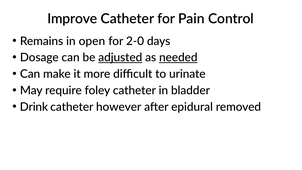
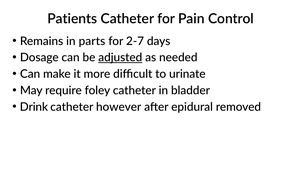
Improve: Improve -> Patients
open: open -> parts
2-0: 2-0 -> 2-7
needed underline: present -> none
